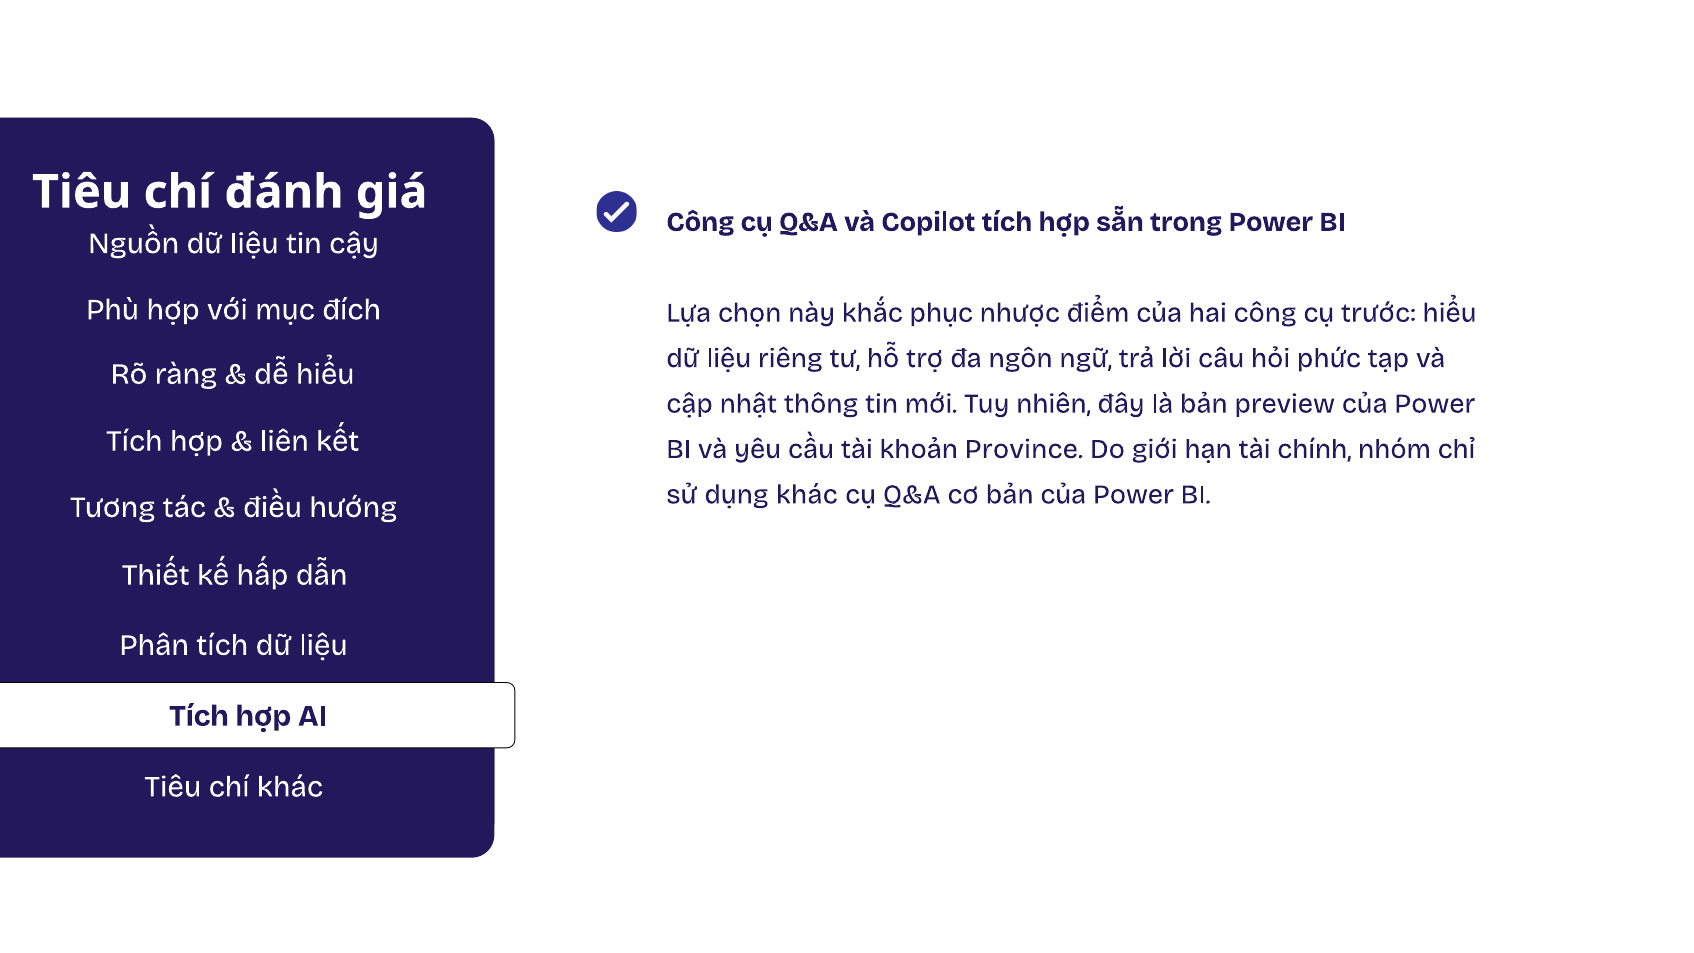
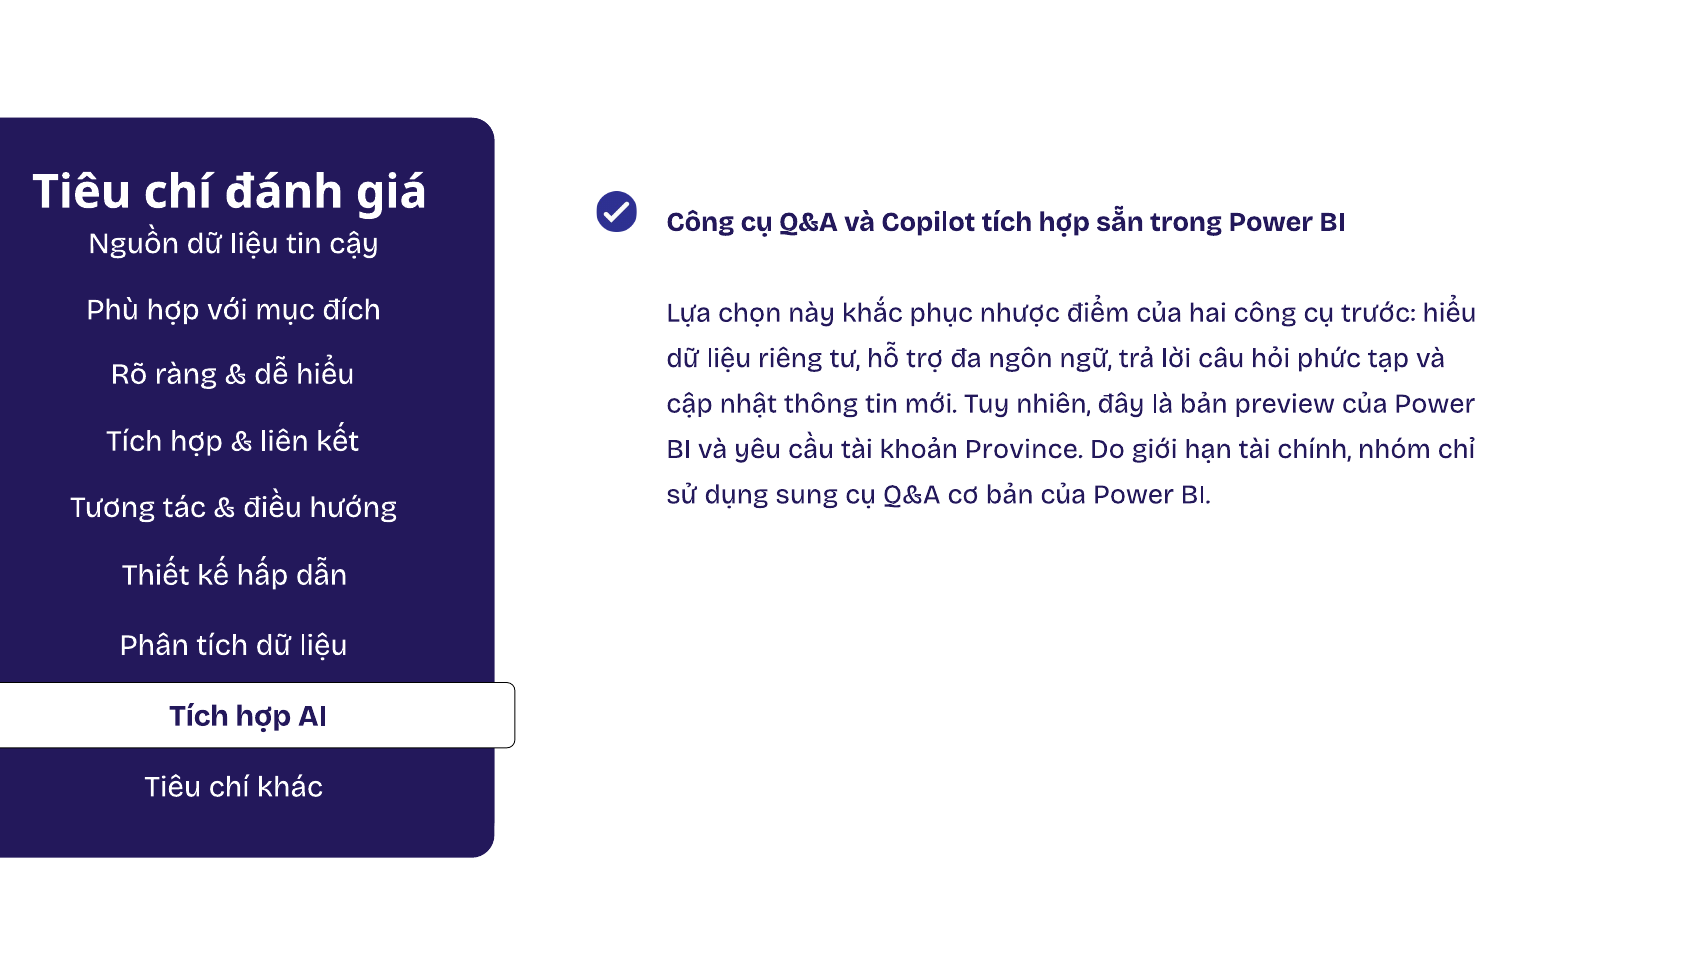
dụng khác: khác -> sung
